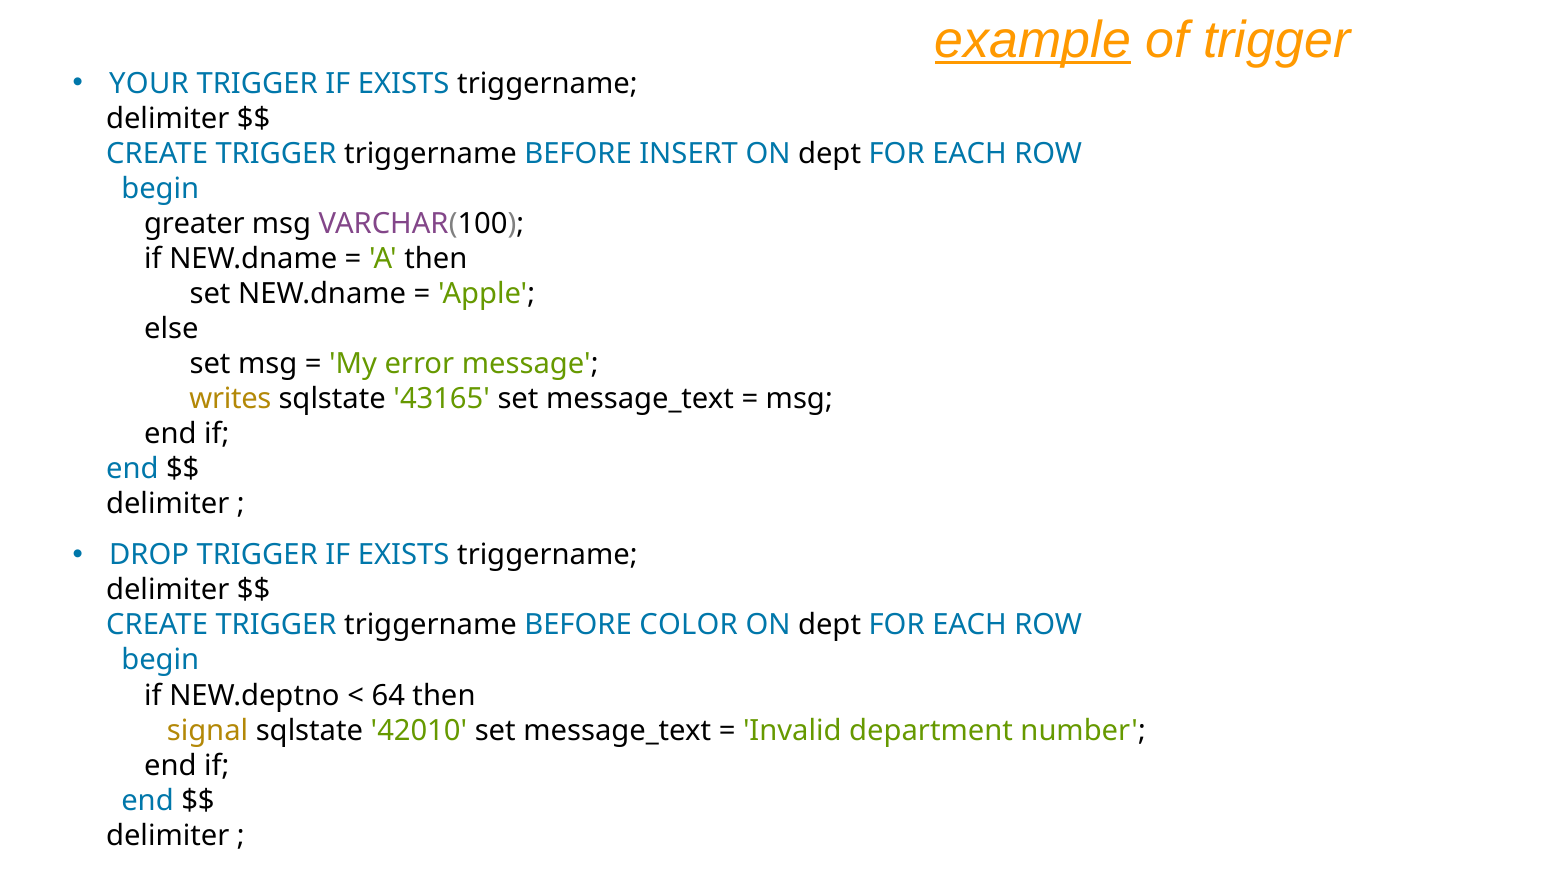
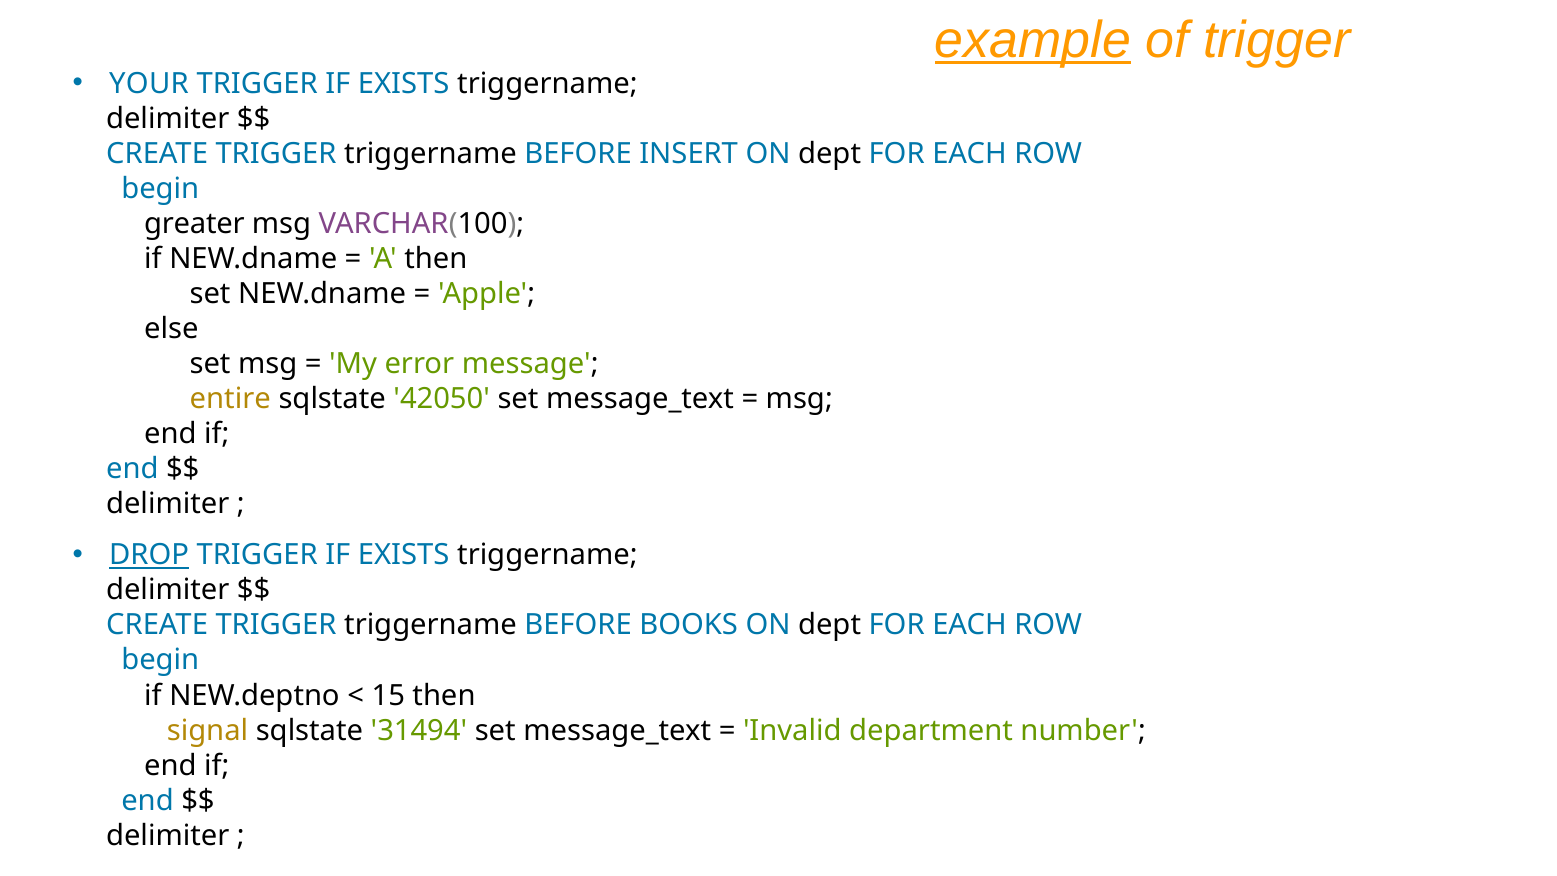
writes: writes -> entire
43165: 43165 -> 42050
DROP underline: none -> present
COLOR: COLOR -> BOOKS
64: 64 -> 15
42010: 42010 -> 31494
